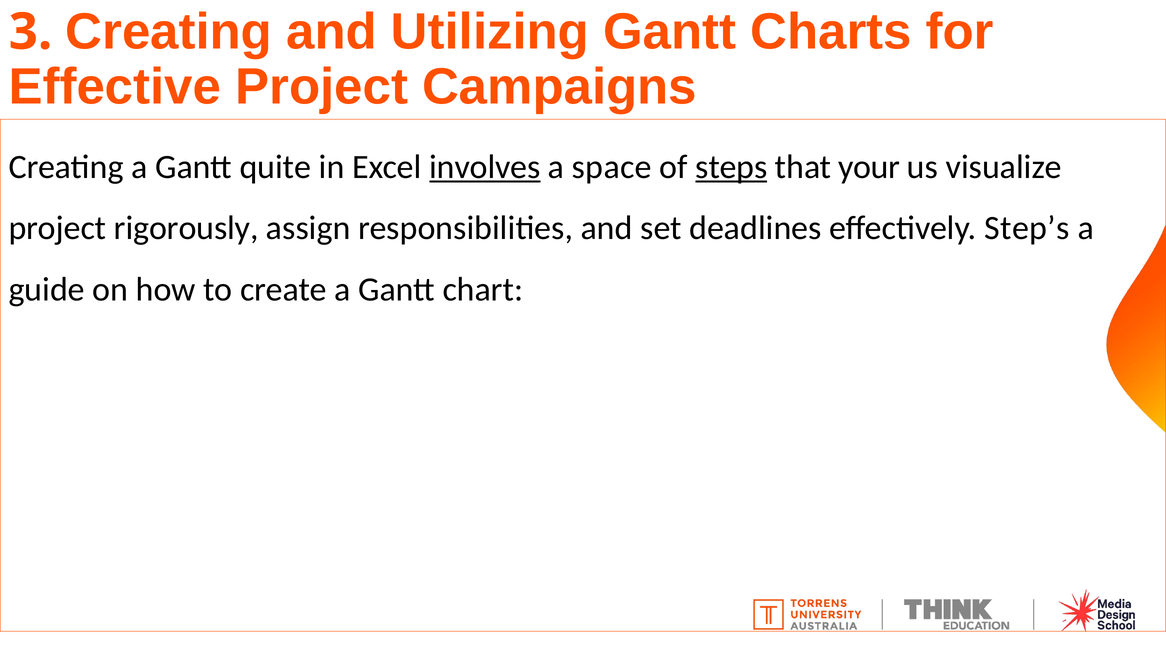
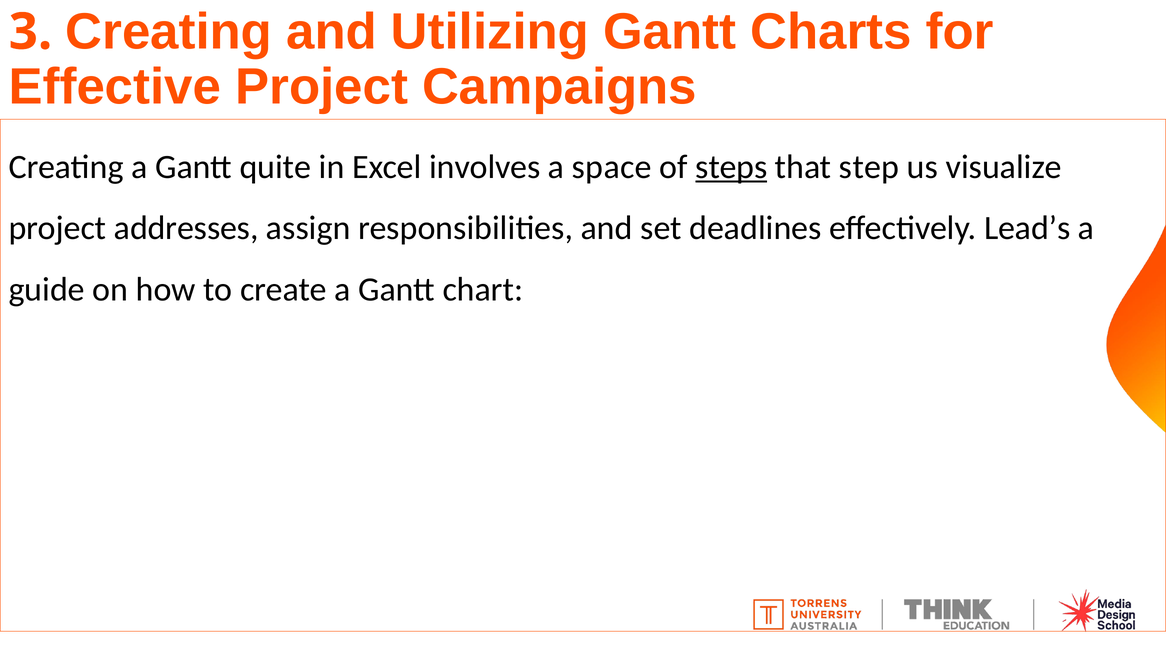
involves underline: present -> none
your: your -> step
rigorously: rigorously -> addresses
Step’s: Step’s -> Lead’s
